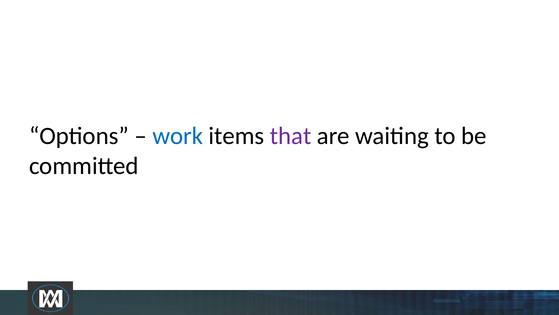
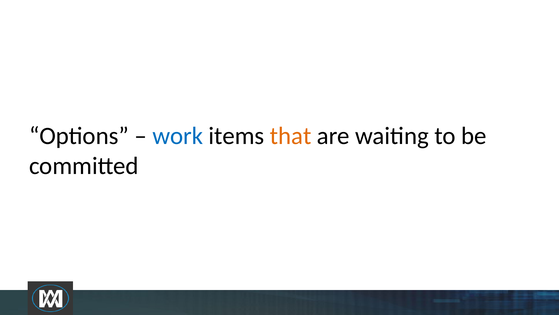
that colour: purple -> orange
